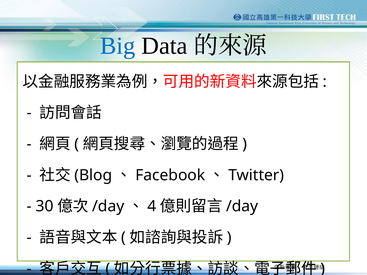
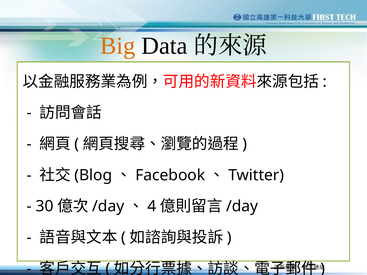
Big colour: blue -> orange
